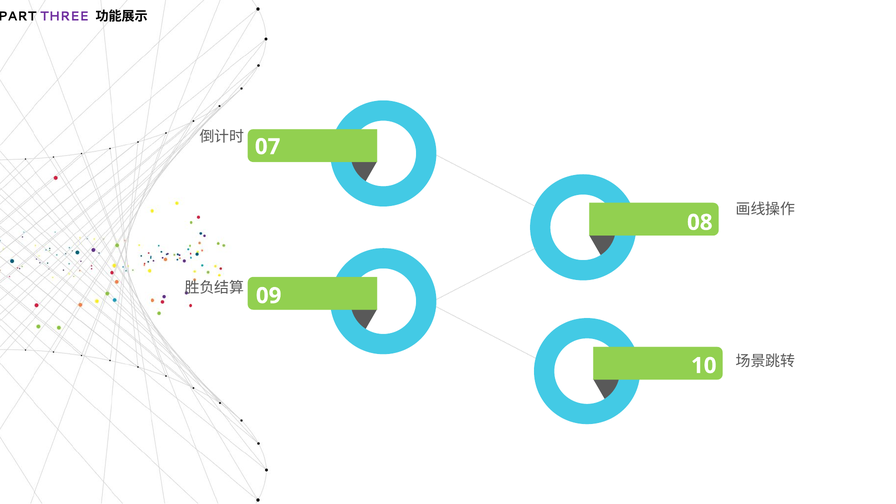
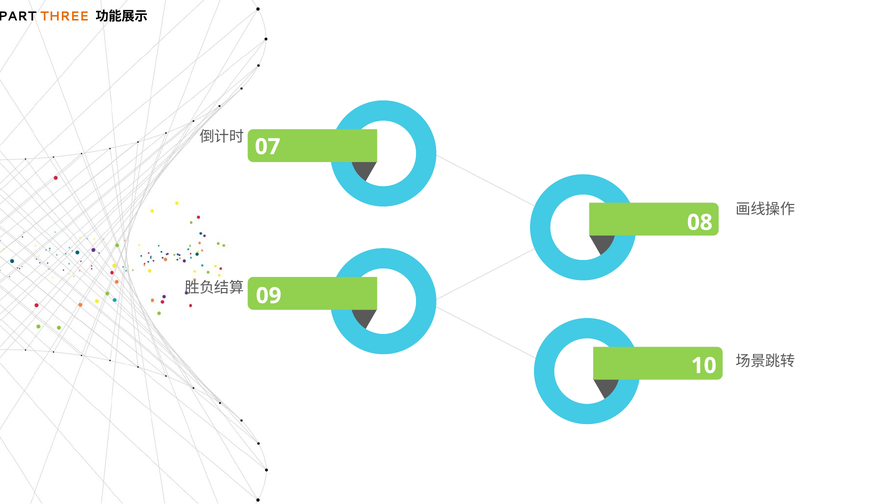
THREE colour: purple -> orange
